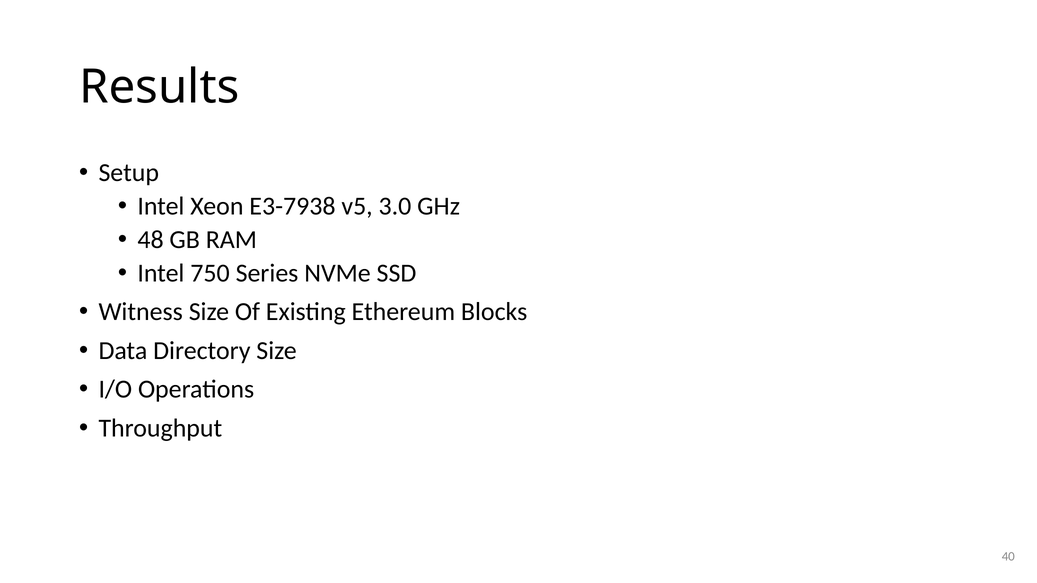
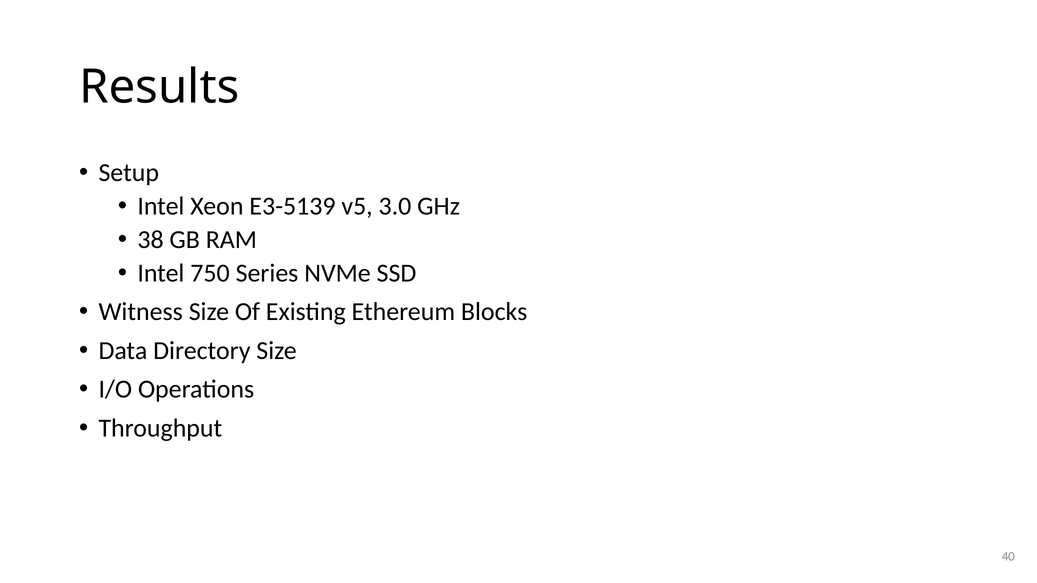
E3-7938: E3-7938 -> E3-5139
48: 48 -> 38
